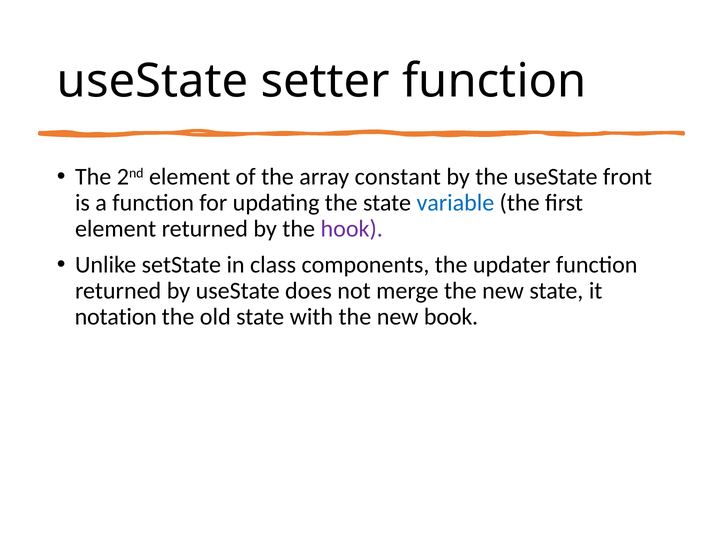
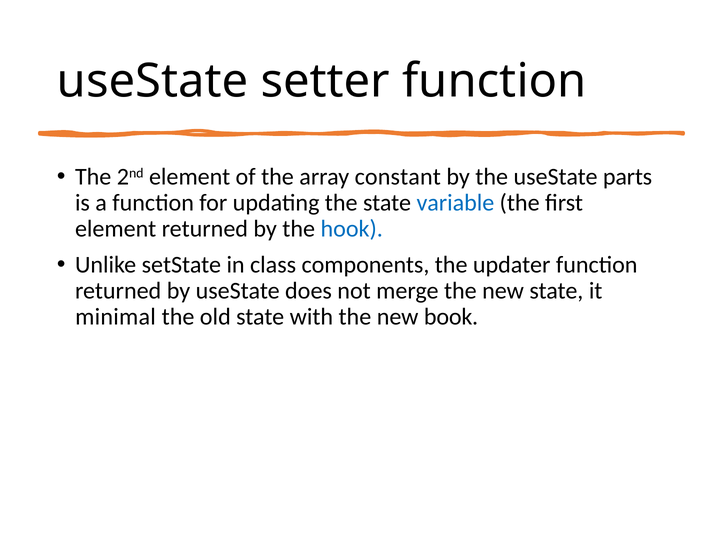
front: front -> parts
hook colour: purple -> blue
notation: notation -> minimal
